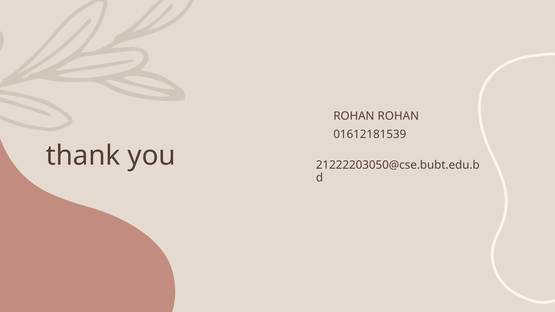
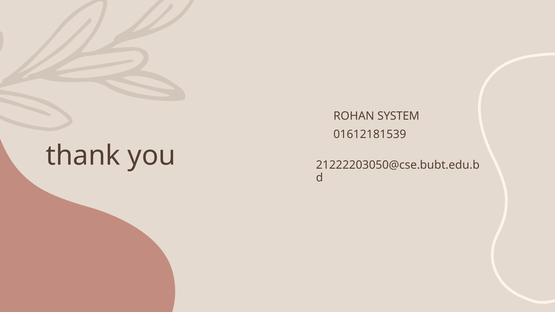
ROHAN ROHAN: ROHAN -> SYSTEM
